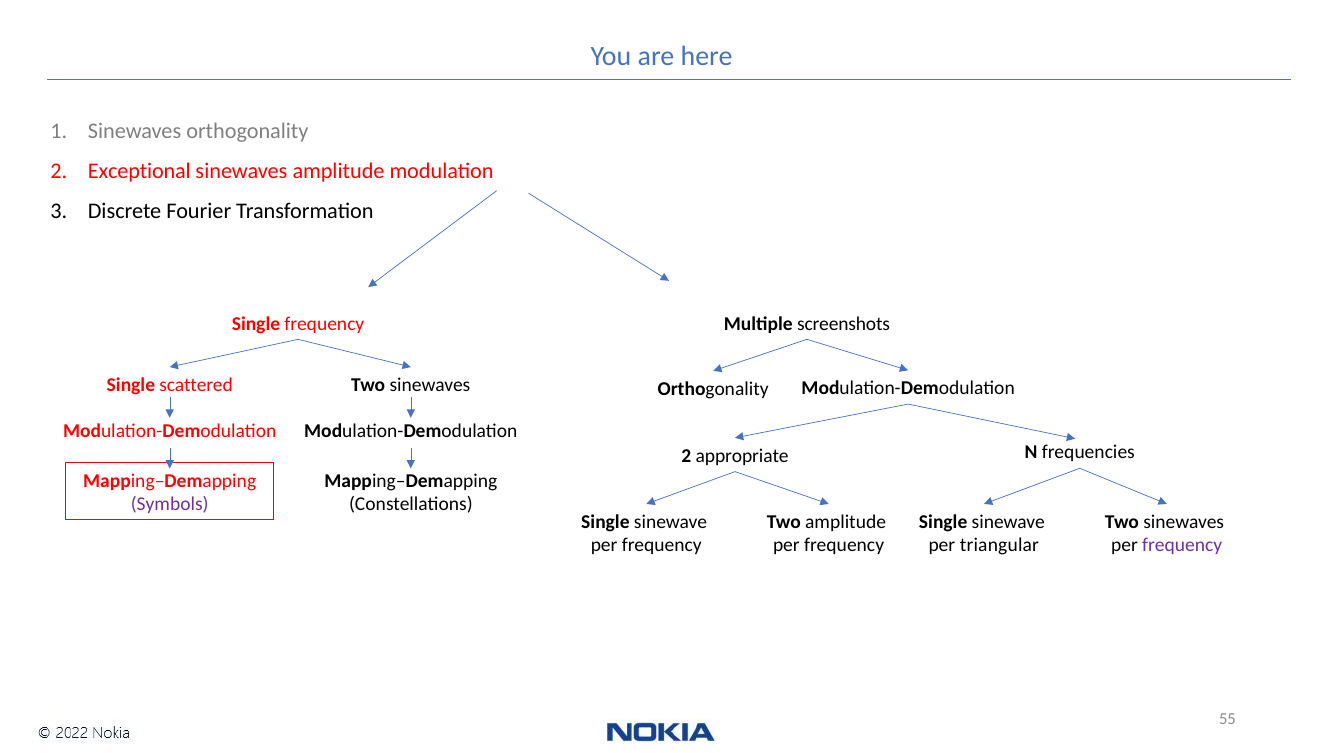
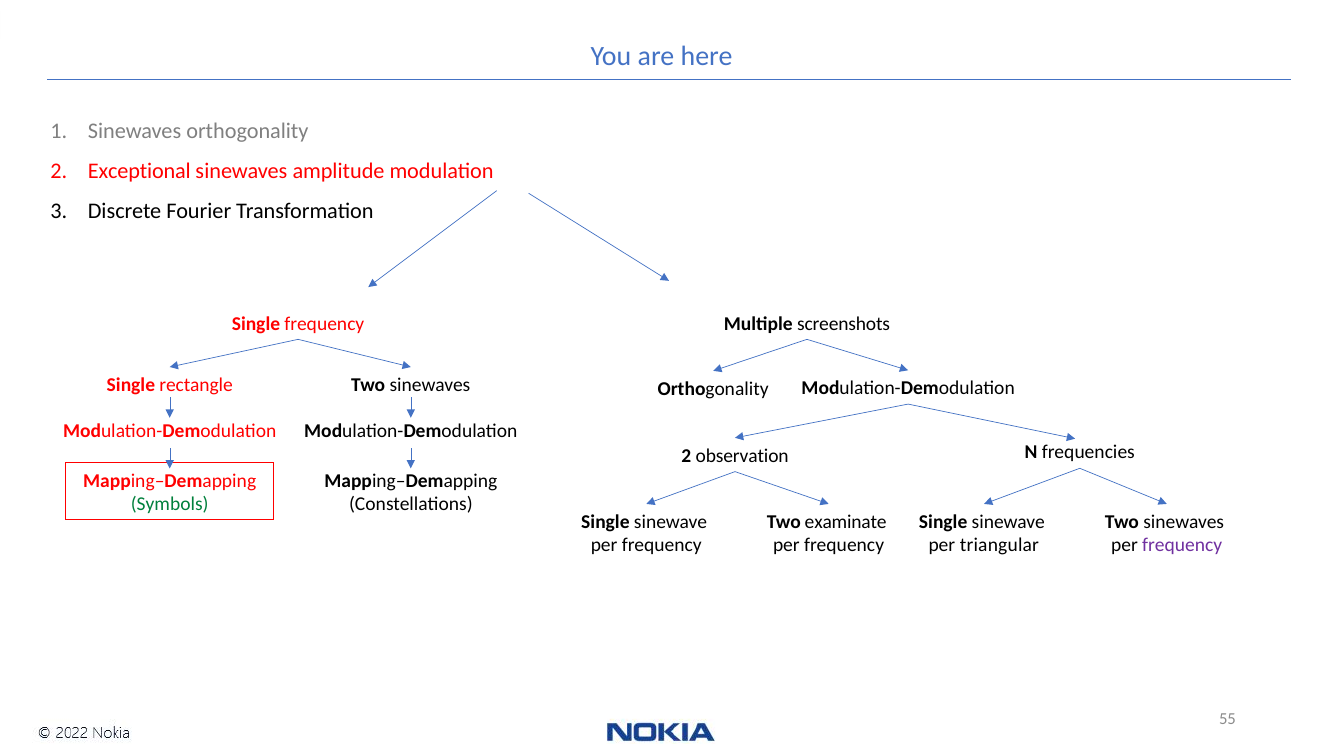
scattered: scattered -> rectangle
appropriate: appropriate -> observation
Symbols colour: purple -> green
Two amplitude: amplitude -> examinate
